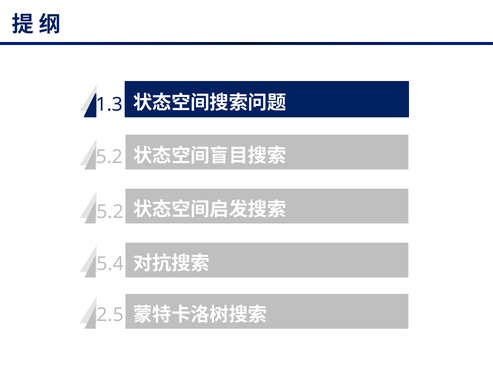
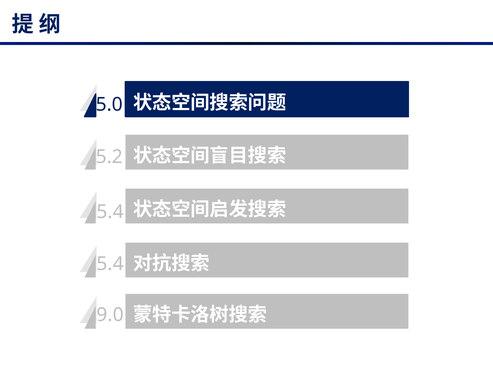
1.3: 1.3 -> 5.0
5.2 at (110, 212): 5.2 -> 5.4
2.5: 2.5 -> 9.0
